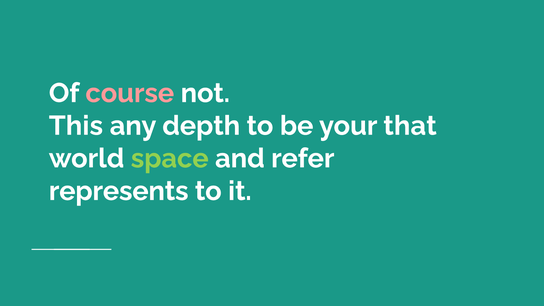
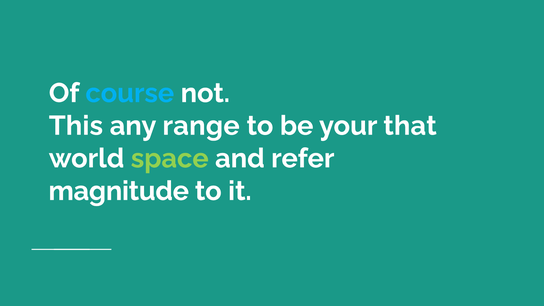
course colour: pink -> light blue
depth: depth -> range
represents: represents -> magnitude
